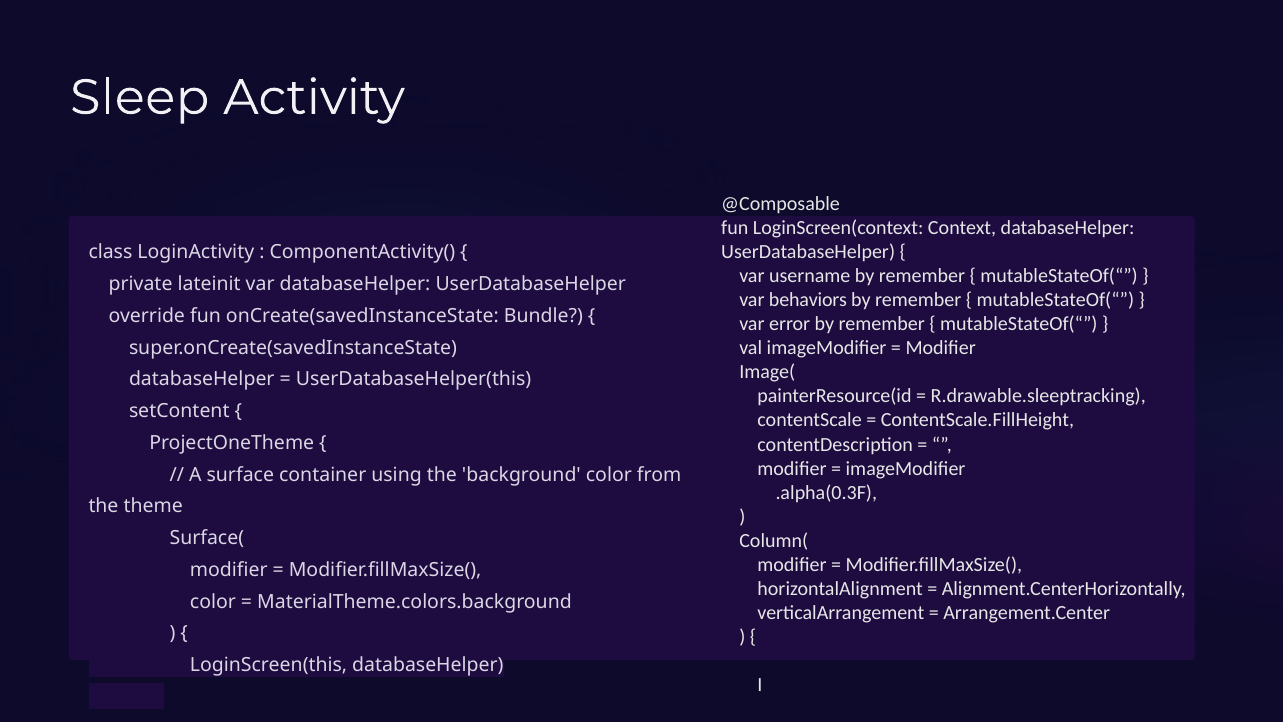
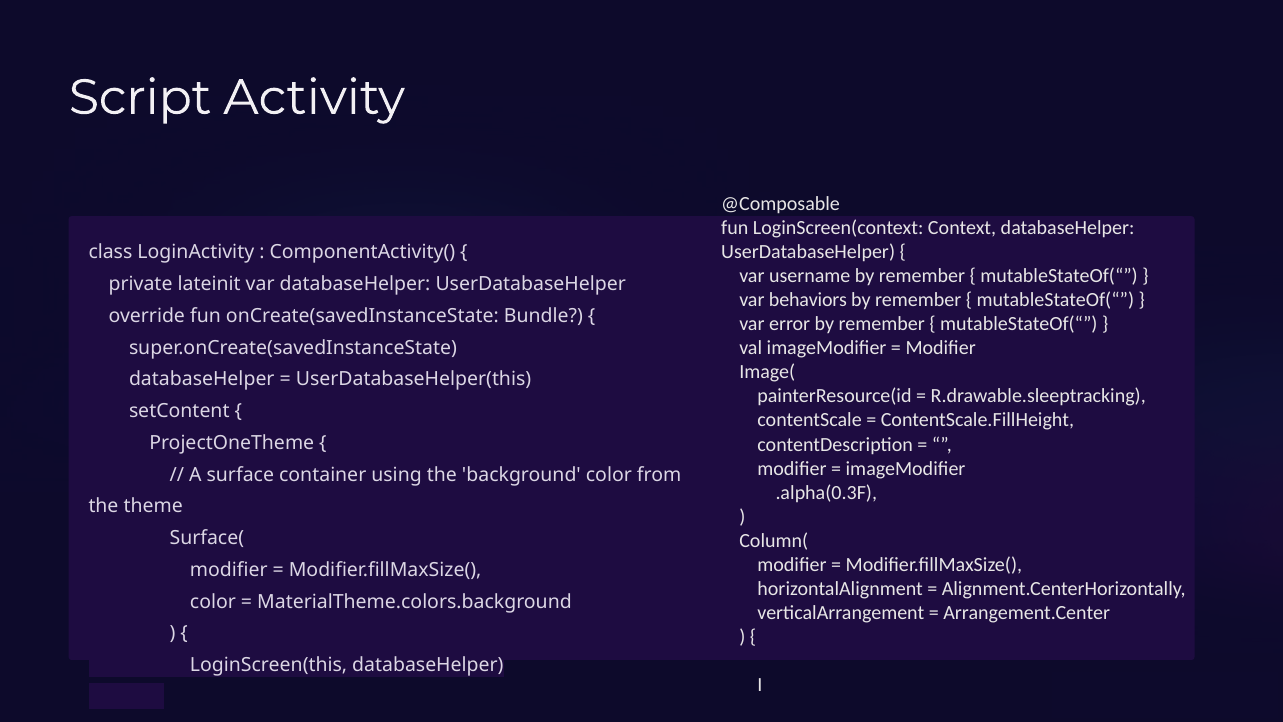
Sleep: Sleep -> Script
